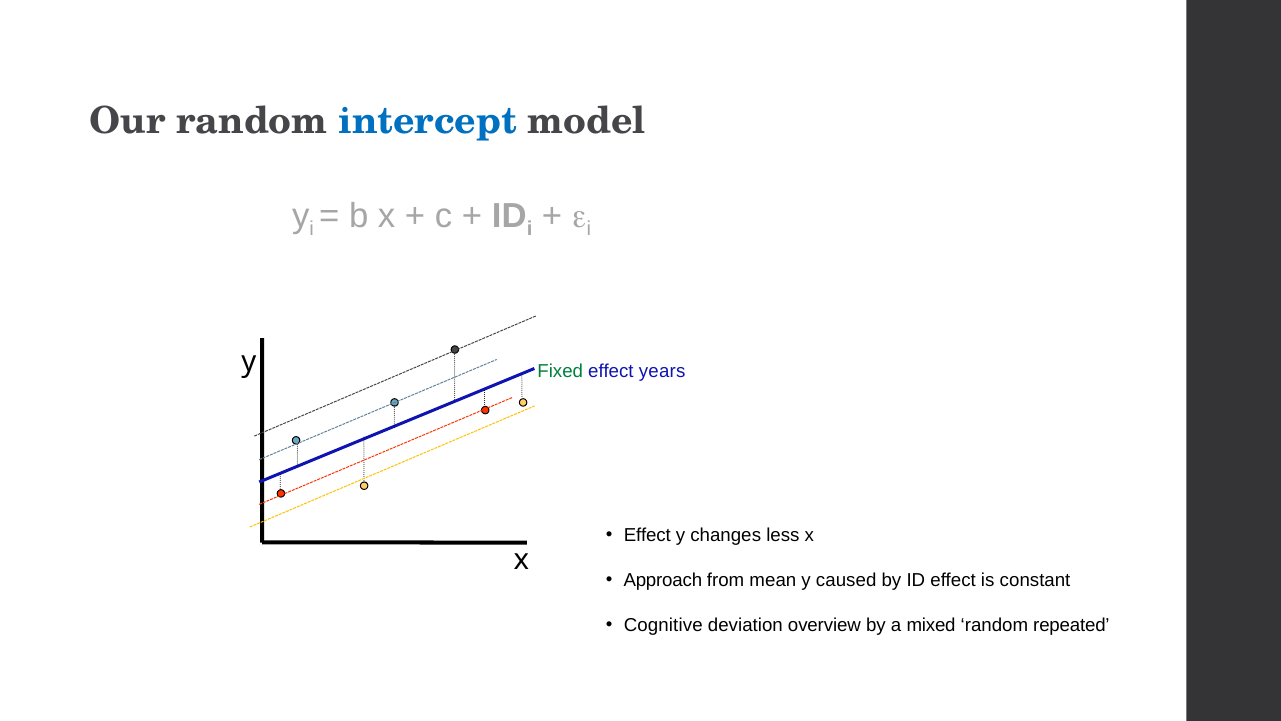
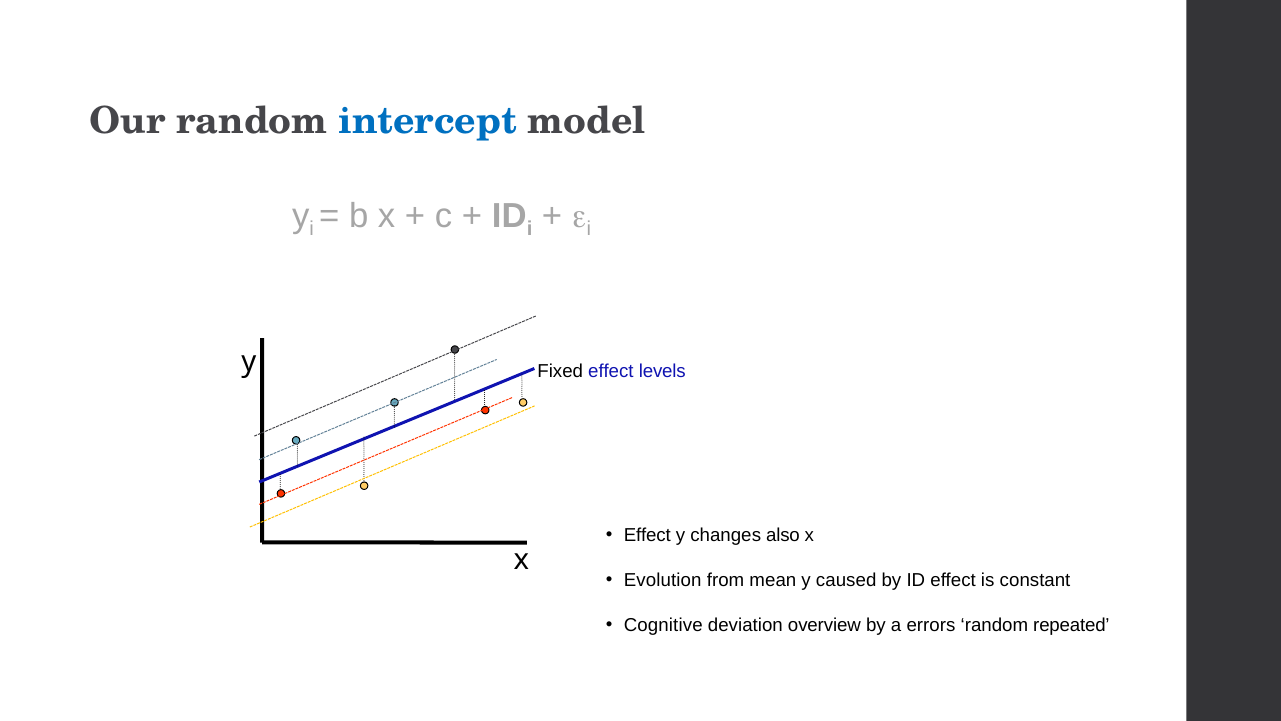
Fixed colour: green -> black
years: years -> levels
less: less -> also
Approach: Approach -> Evolution
mixed: mixed -> errors
